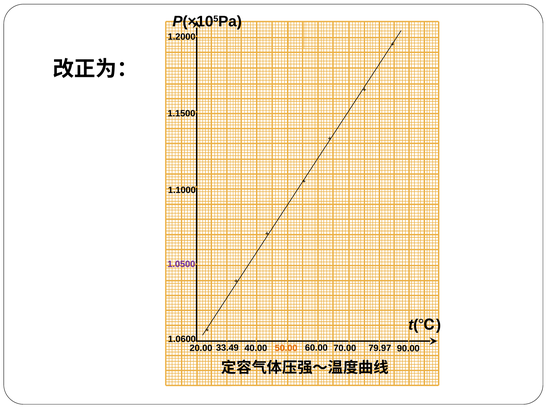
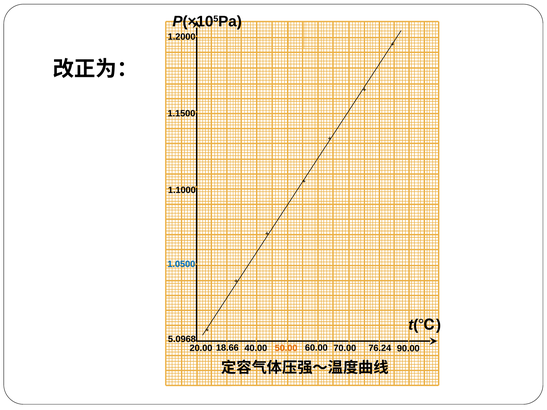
1.0500 colour: purple -> blue
1.0600: 1.0600 -> 5.0968
33.49: 33.49 -> 18.66
79.97: 79.97 -> 76.24
